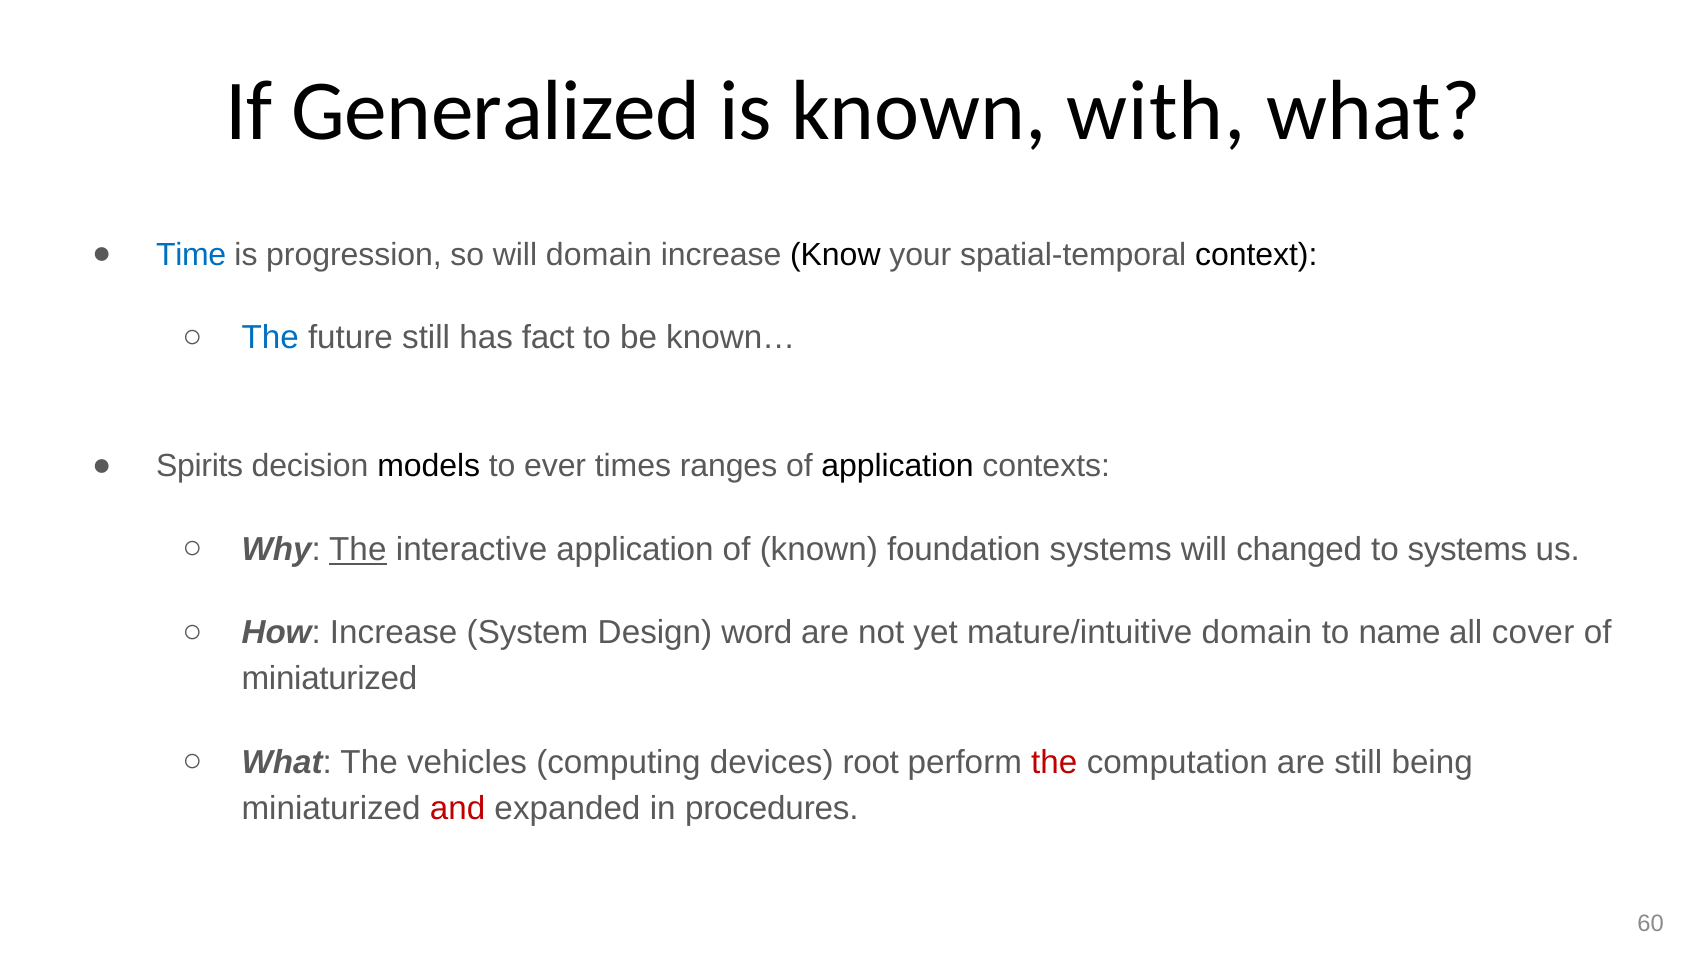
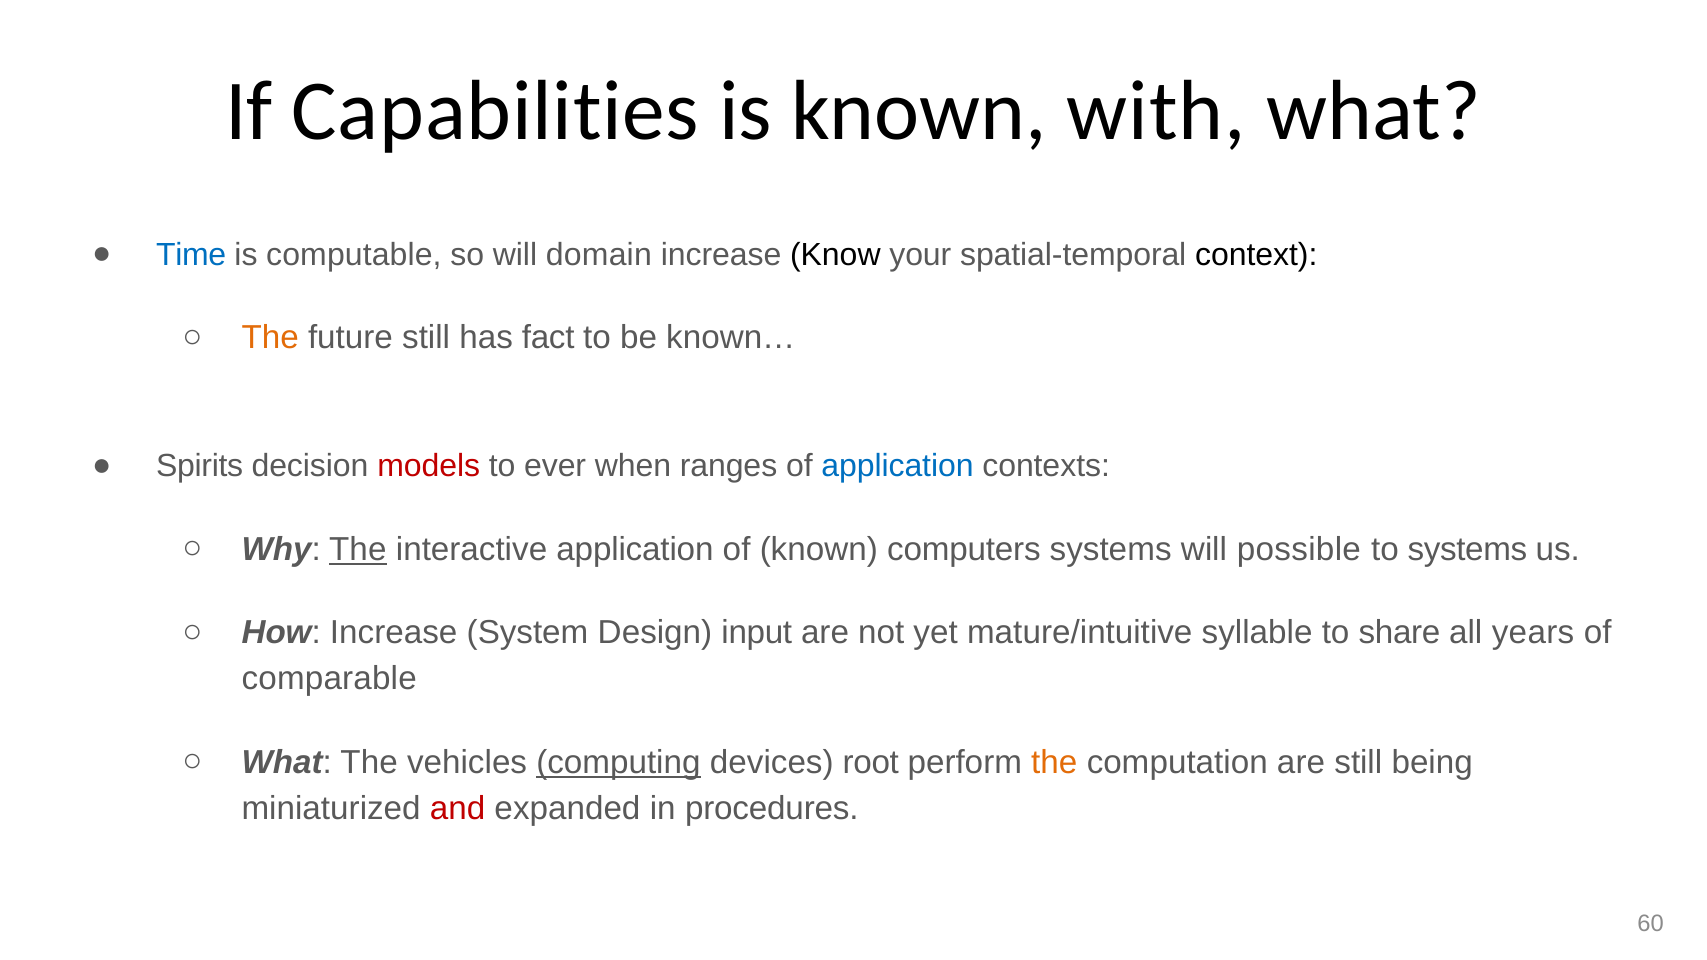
Generalized: Generalized -> Capabilities
progression: progression -> computable
The at (270, 338) colour: blue -> orange
models colour: black -> red
times: times -> when
application at (897, 466) colour: black -> blue
foundation: foundation -> computers
changed: changed -> possible
word: word -> input
mature/intuitive domain: domain -> syllable
name: name -> share
cover: cover -> years
miniaturized at (329, 679): miniaturized -> comparable
computing underline: none -> present
the at (1054, 763) colour: red -> orange
